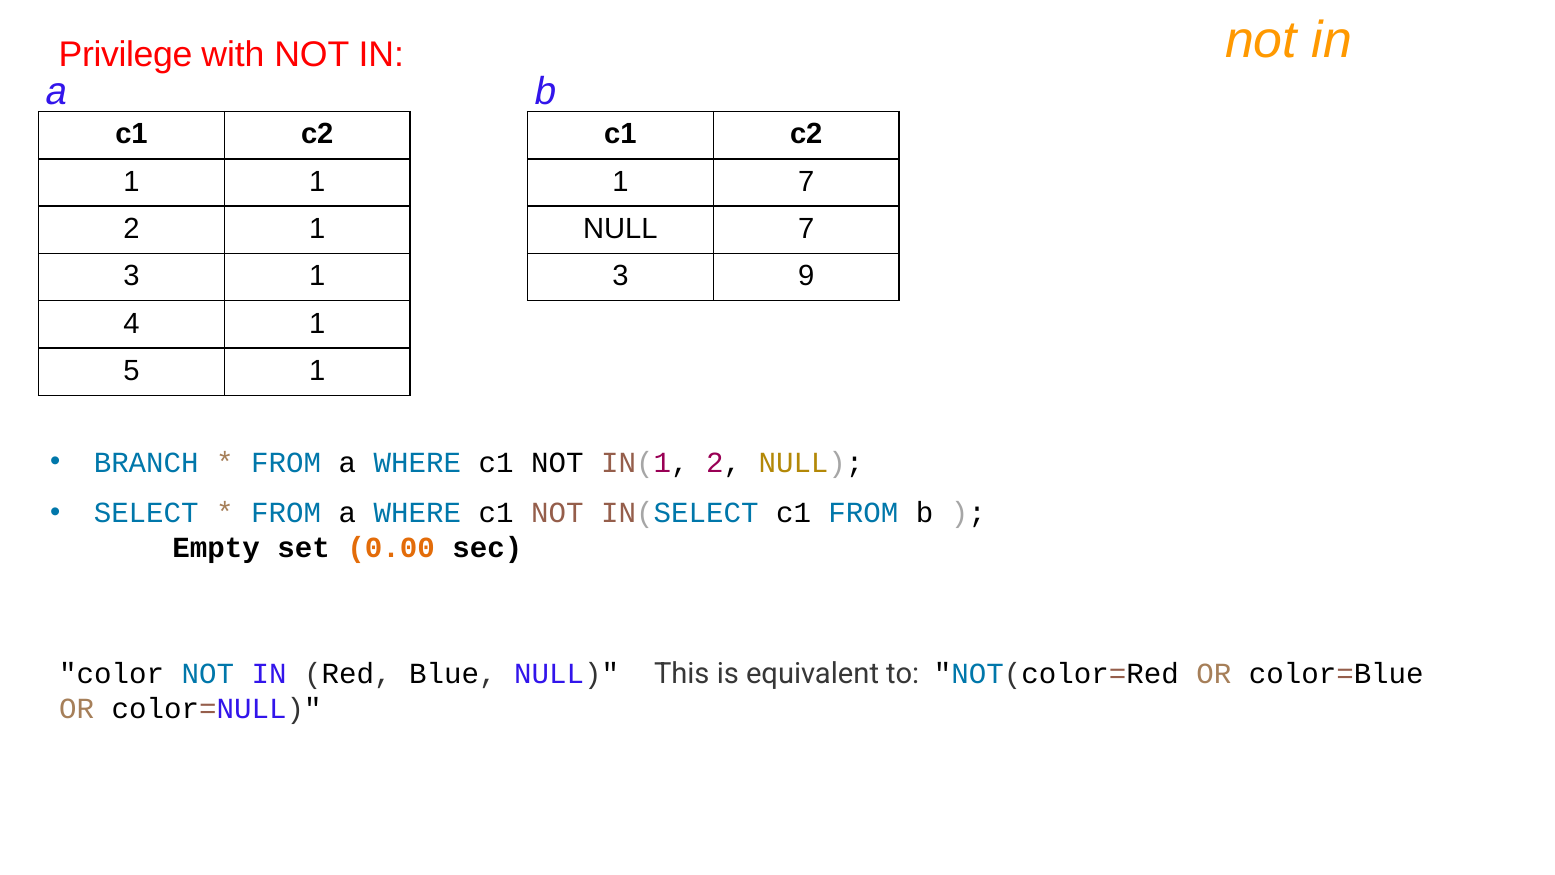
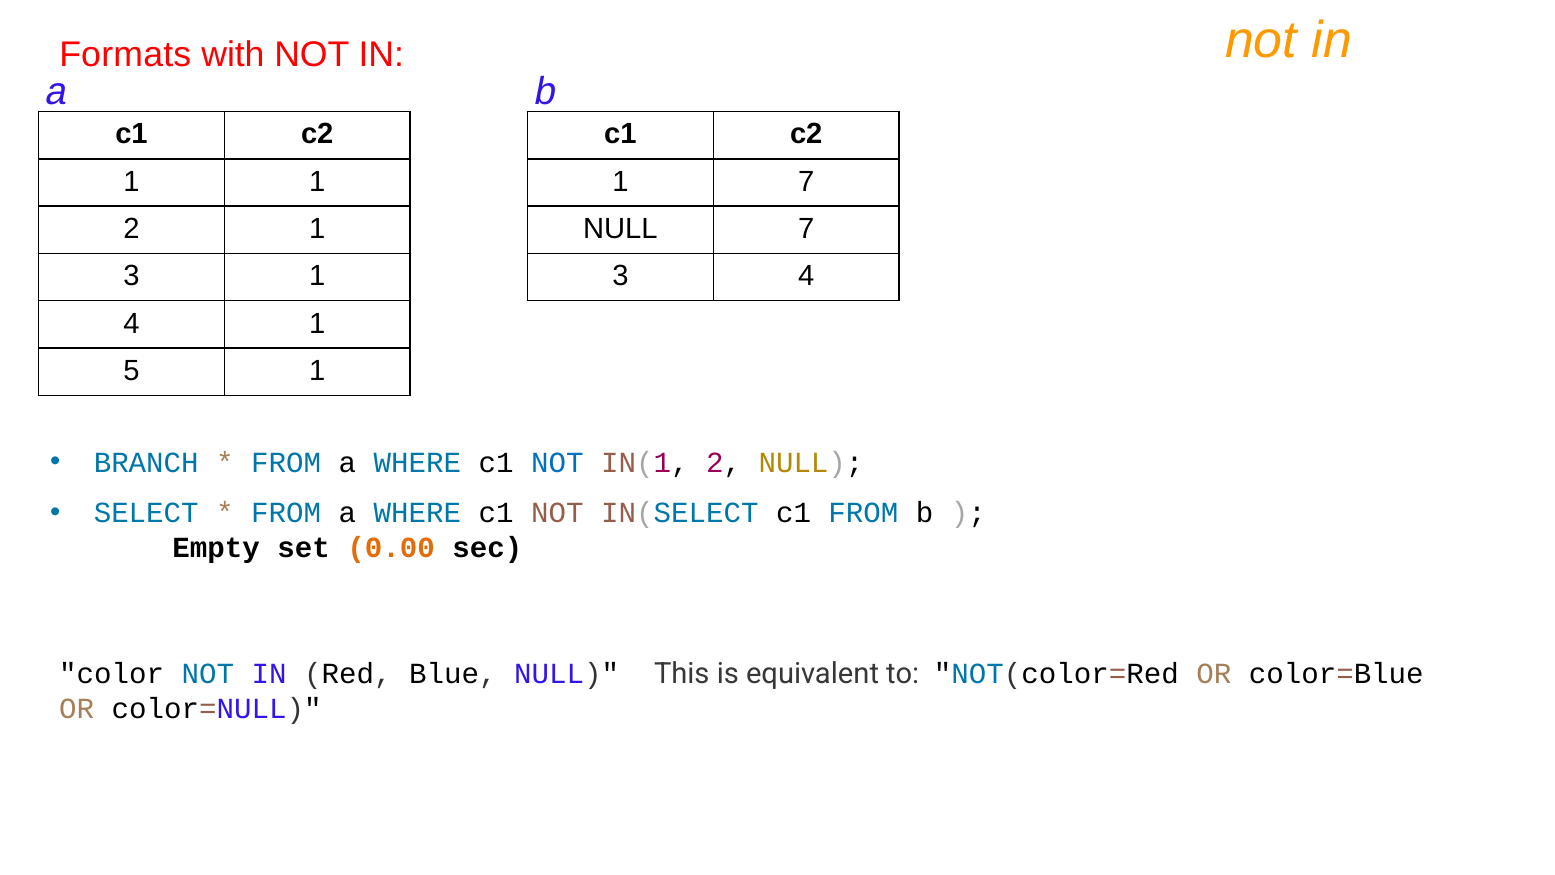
Privilege: Privilege -> Formats
3 9: 9 -> 4
NOT at (557, 463) colour: black -> blue
